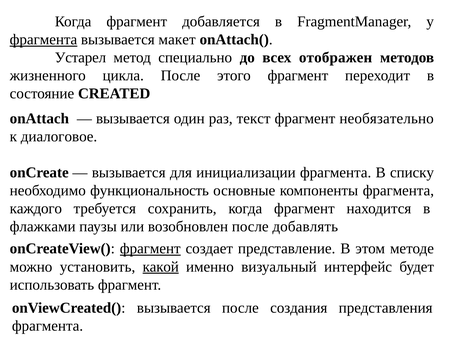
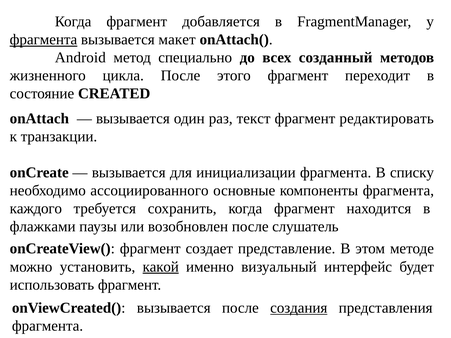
Устарел: Устарел -> Android
отображен: отображен -> созданный
необязательно: необязательно -> редактировать
диалоговое: диалоговое -> транзакции
функциональность: функциональность -> ассоциированного
добавлять: добавлять -> слушатель
фрагмент at (150, 249) underline: present -> none
создания underline: none -> present
